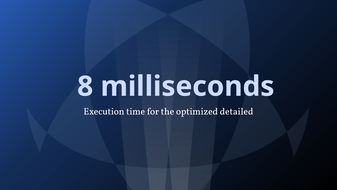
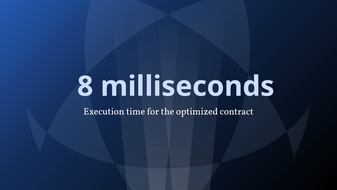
detailed: detailed -> contract
